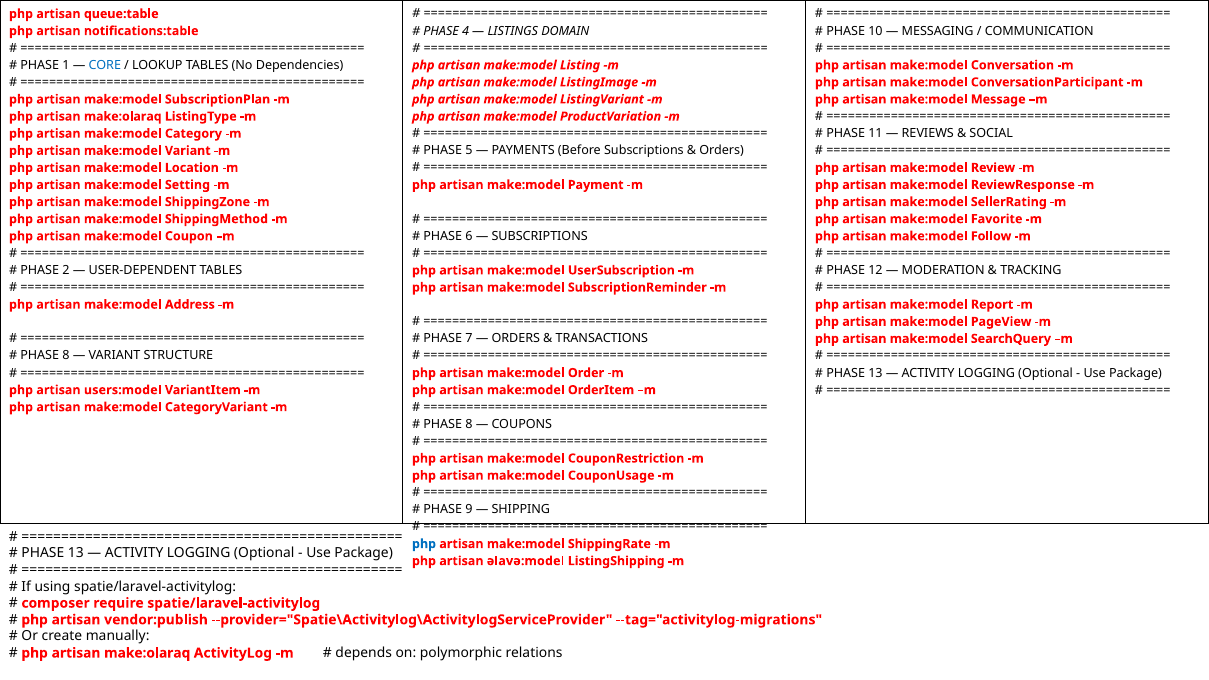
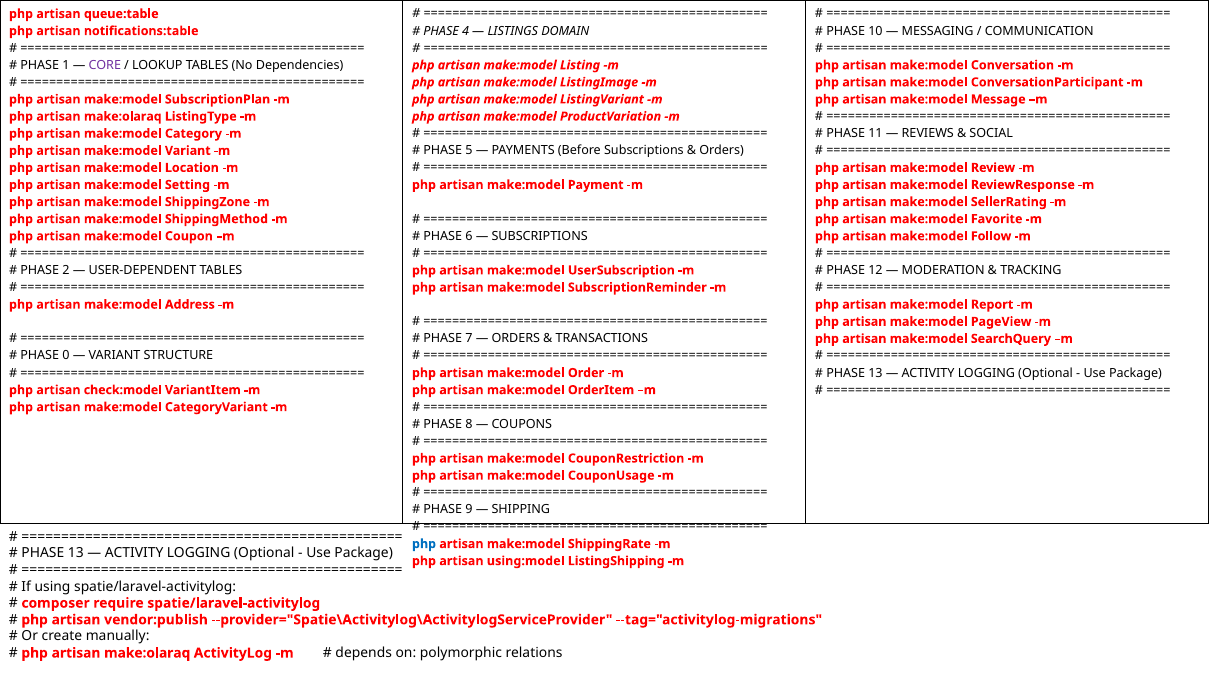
CORE colour: blue -> purple
8 at (66, 356): 8 -> 0
users:model: users:model -> check:model
əlavə:model: əlavə:model -> using:model
